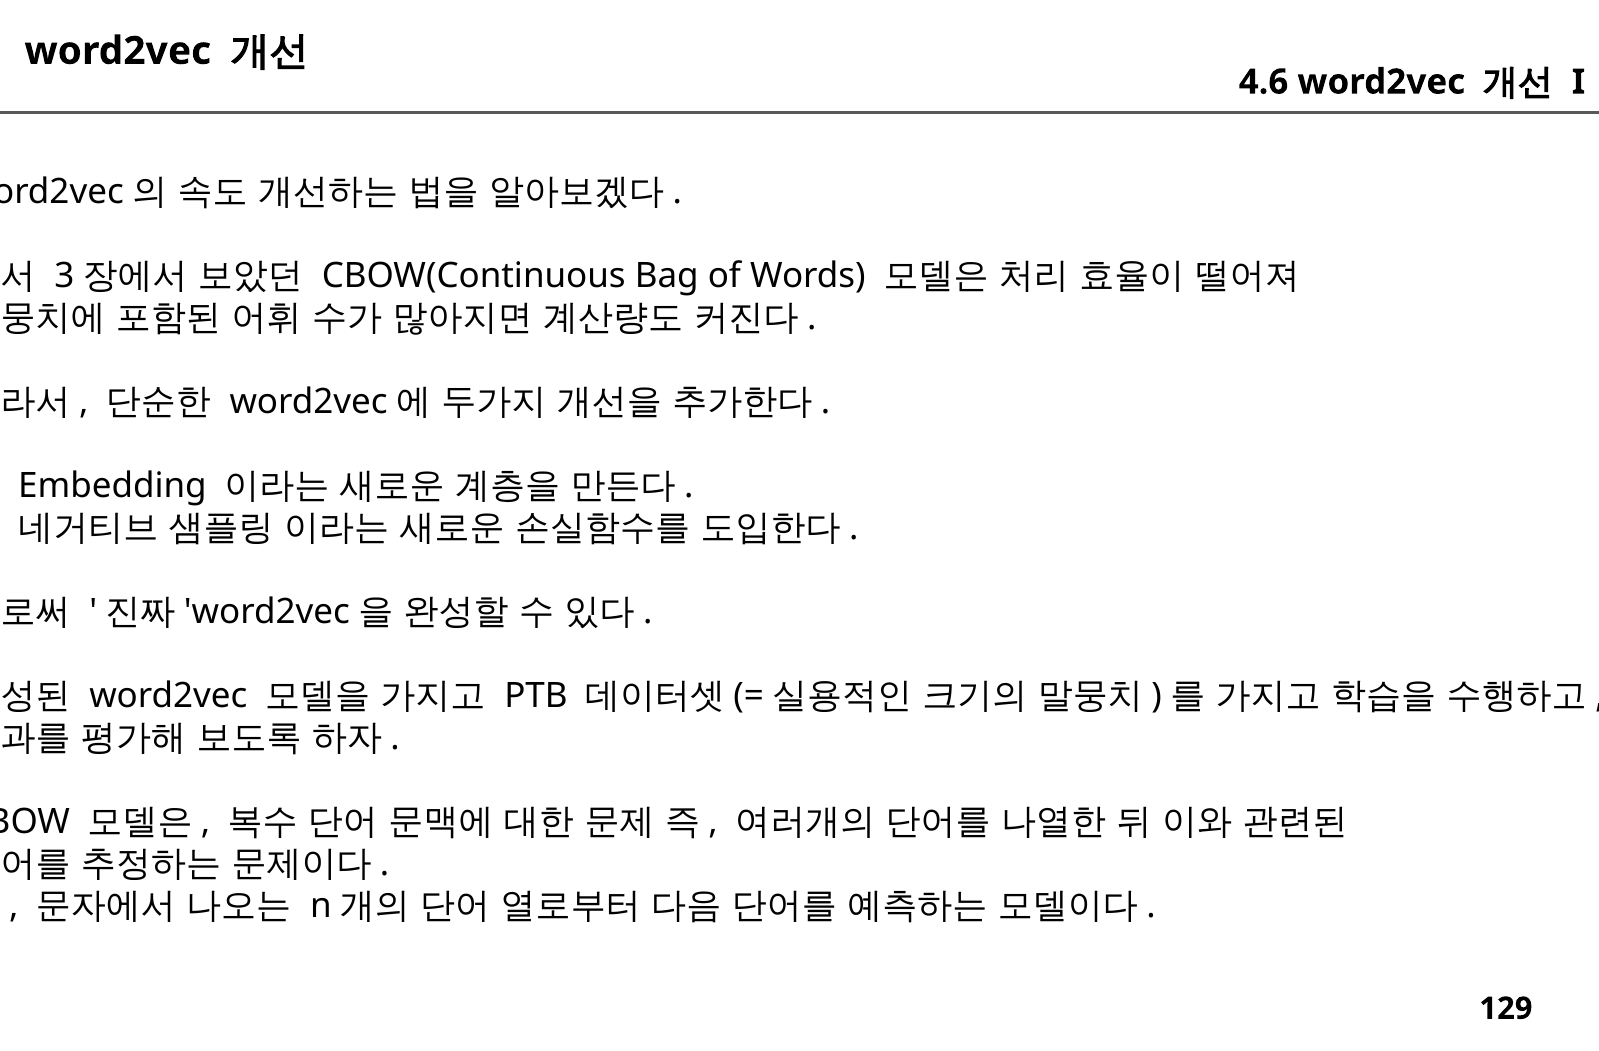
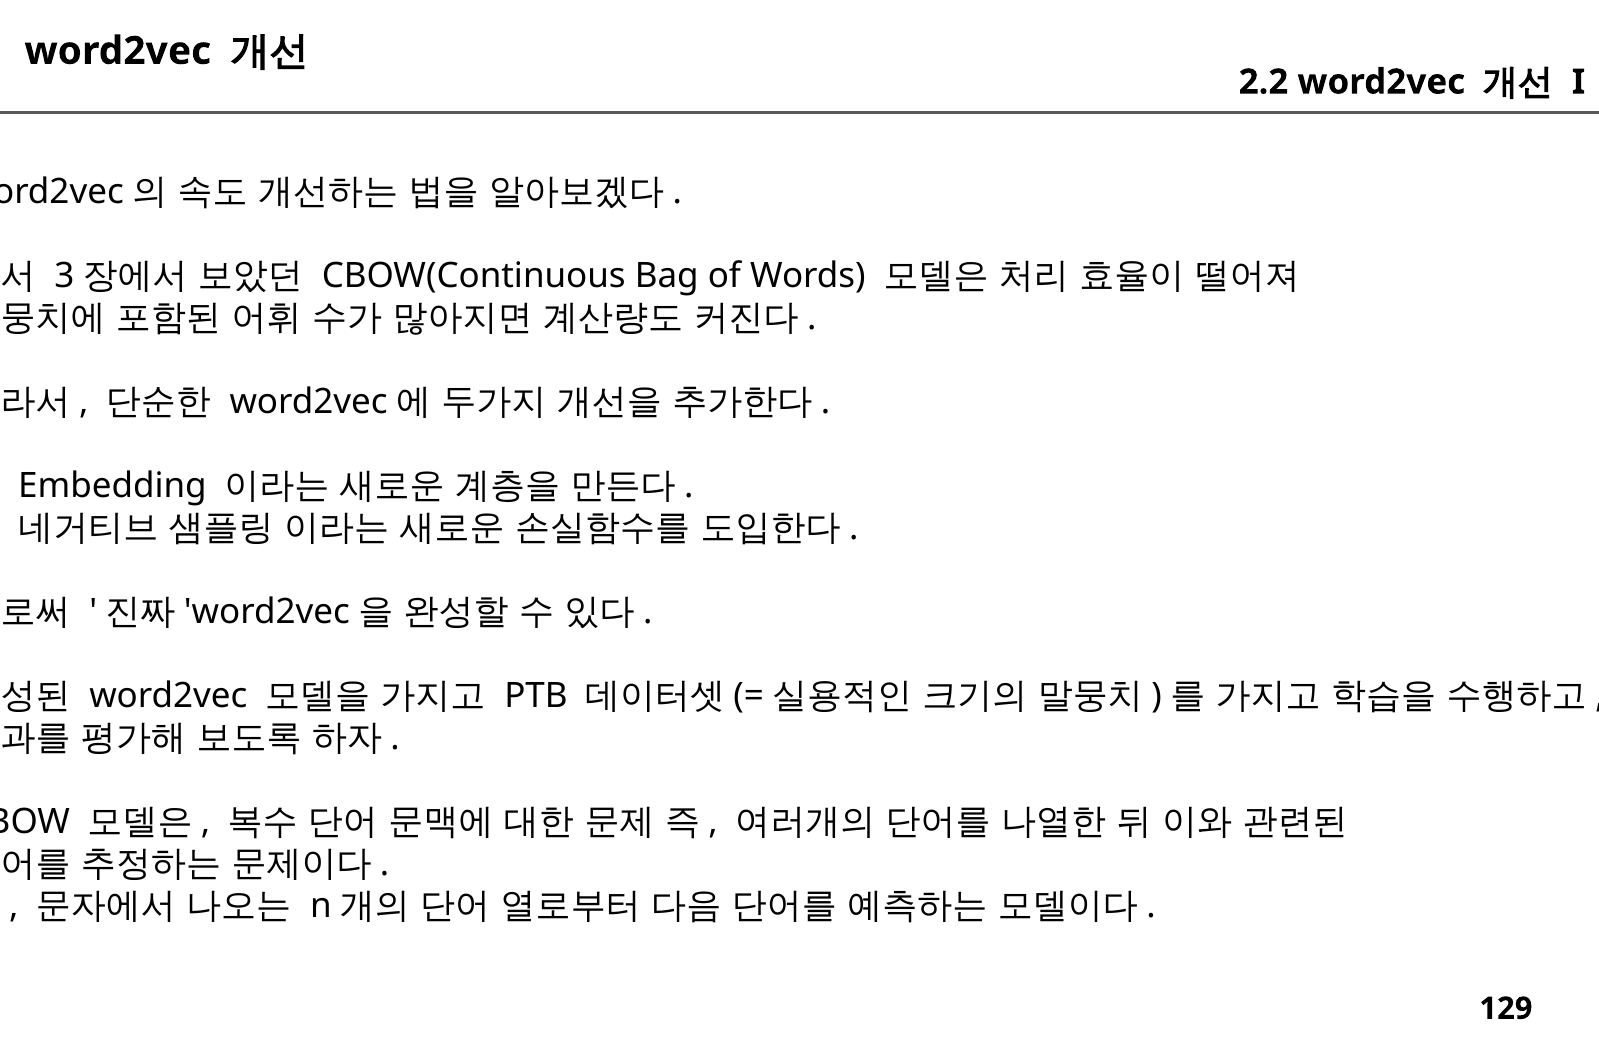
4.6: 4.6 -> 2.2
